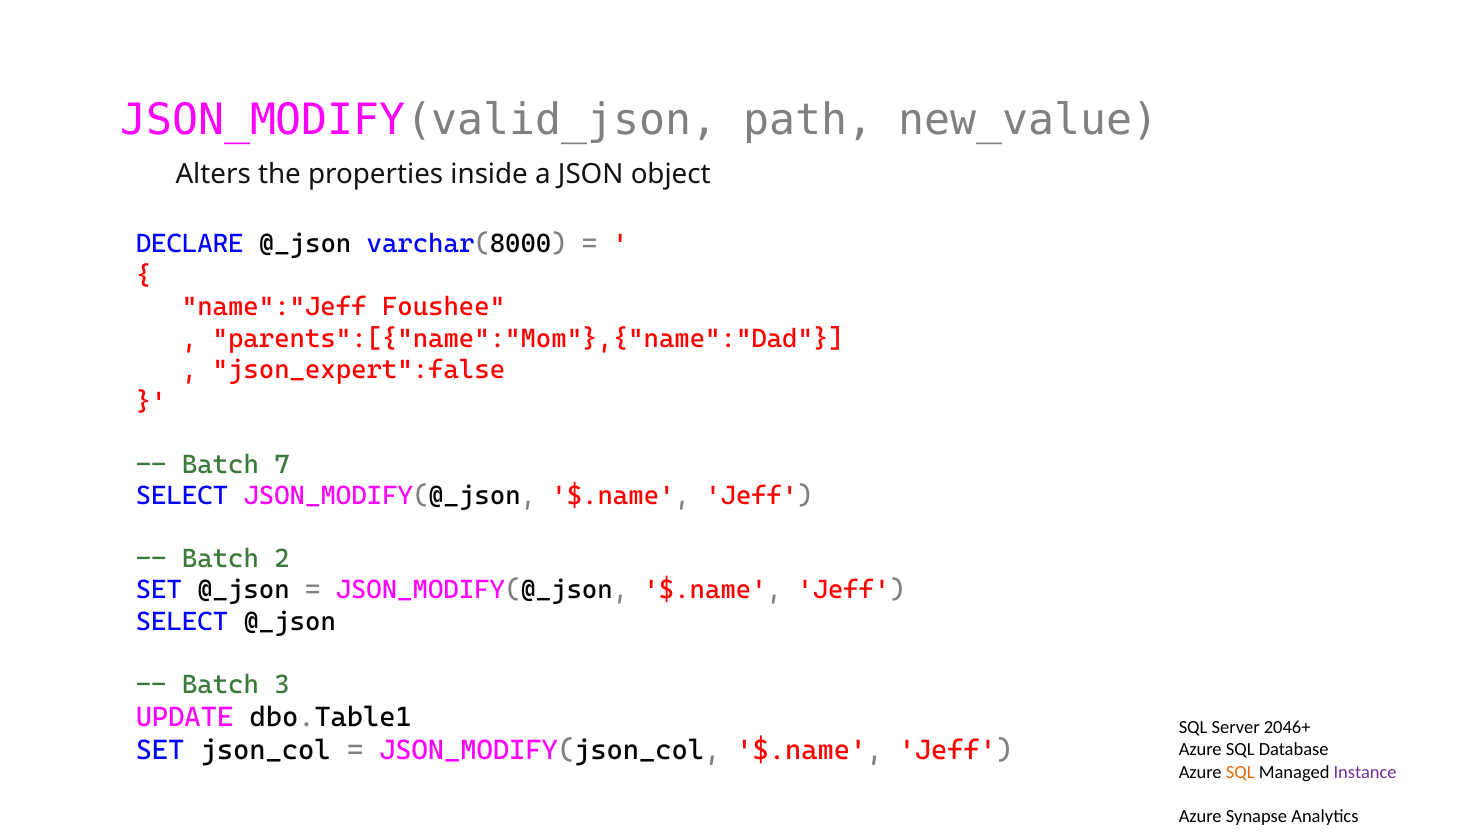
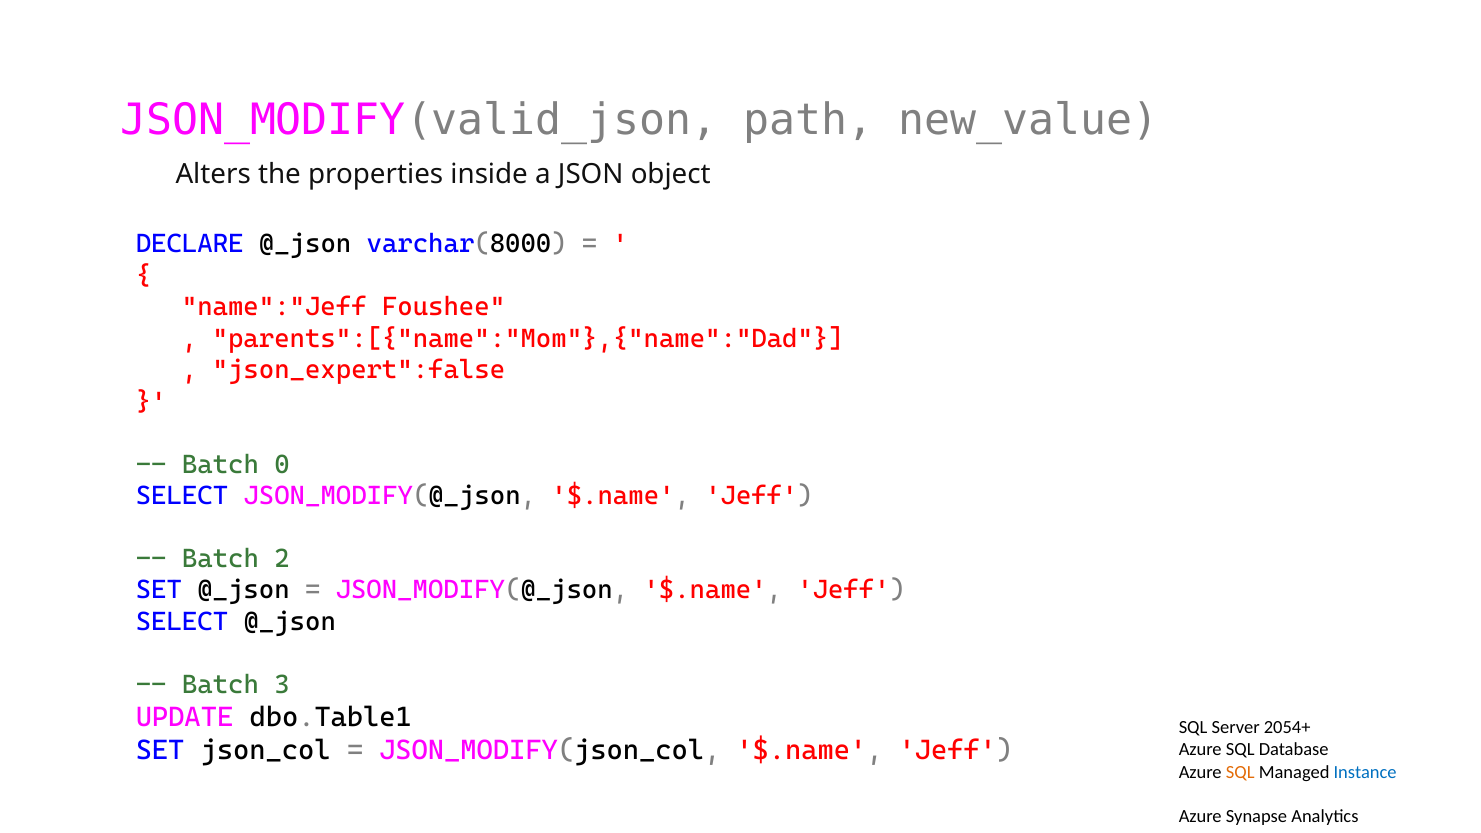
7: 7 -> 0
2046+: 2046+ -> 2054+
Instance colour: purple -> blue
